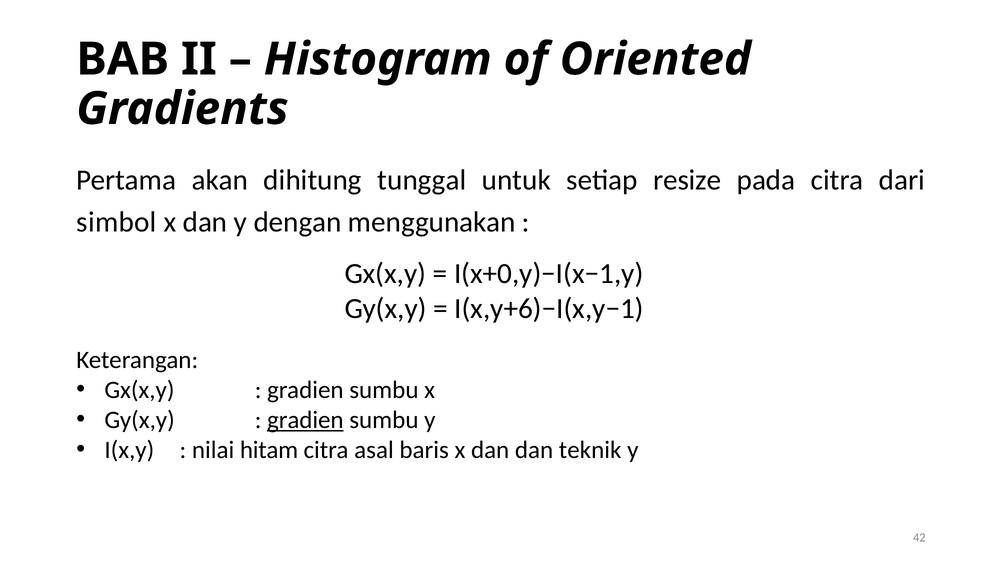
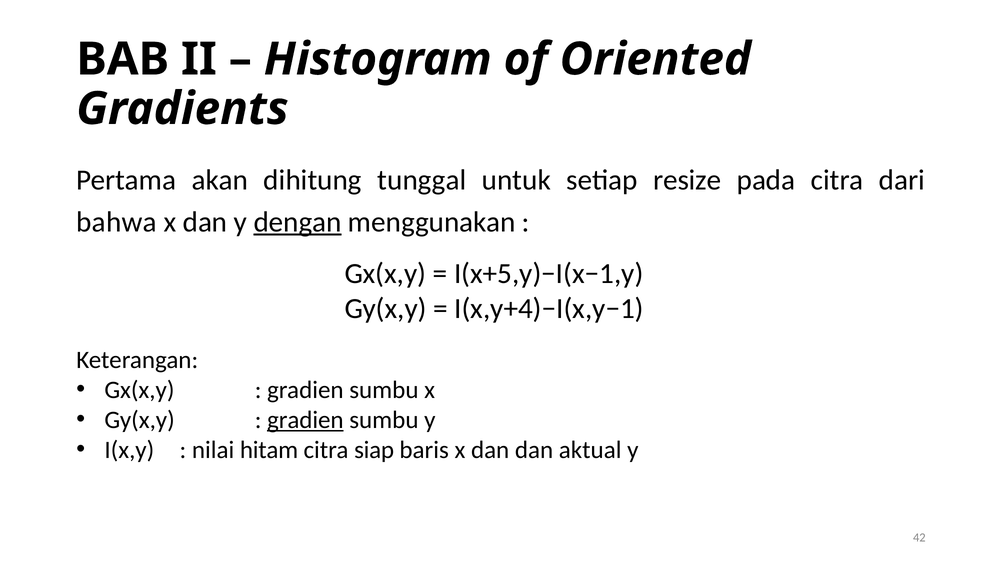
simbol: simbol -> bahwa
dengan underline: none -> present
I(x+0,y)−I(x−1,y: I(x+0,y)−I(x−1,y -> I(x+5,y)−I(x−1,y
I(x,y+6)−I(x,y−1: I(x,y+6)−I(x,y−1 -> I(x,y+4)−I(x,y−1
asal: asal -> siap
teknik: teknik -> aktual
